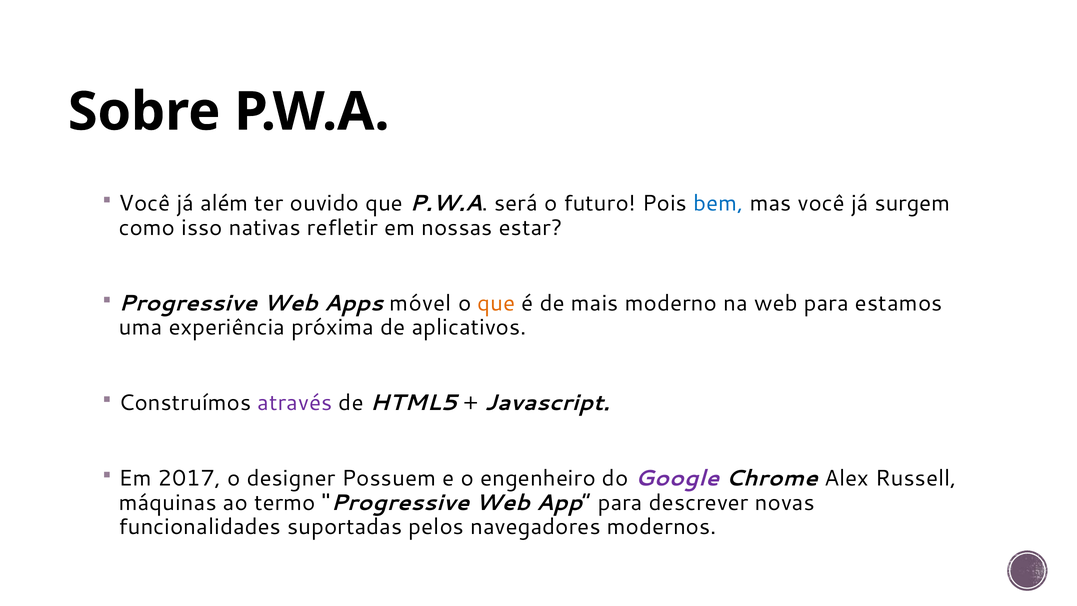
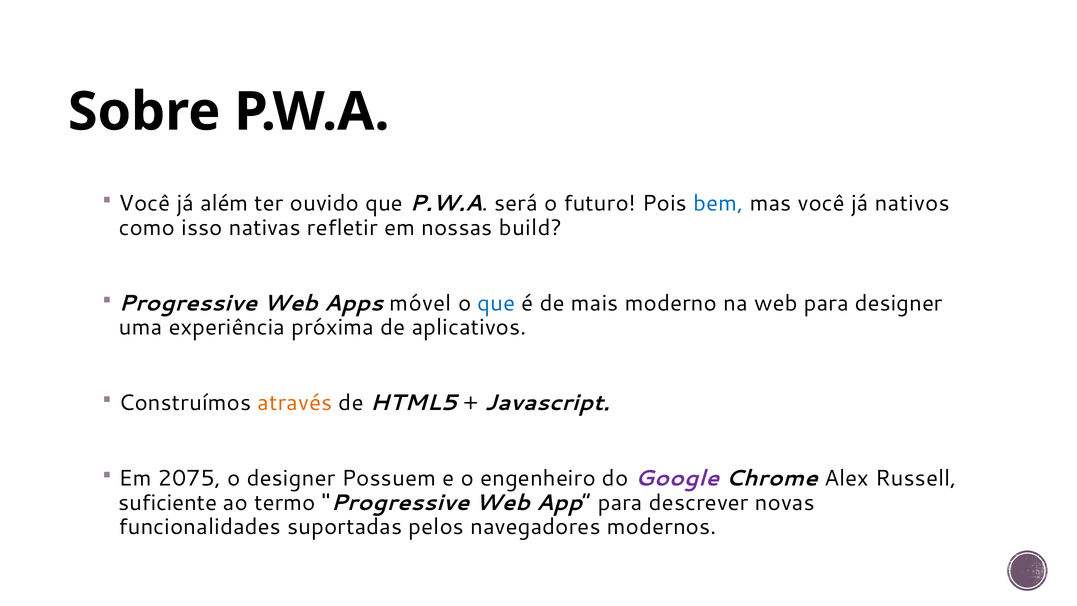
surgem: surgem -> nativos
estar: estar -> build
que at (496, 303) colour: orange -> blue
para estamos: estamos -> designer
através colour: purple -> orange
2017: 2017 -> 2075
máquinas: máquinas -> suficiente
